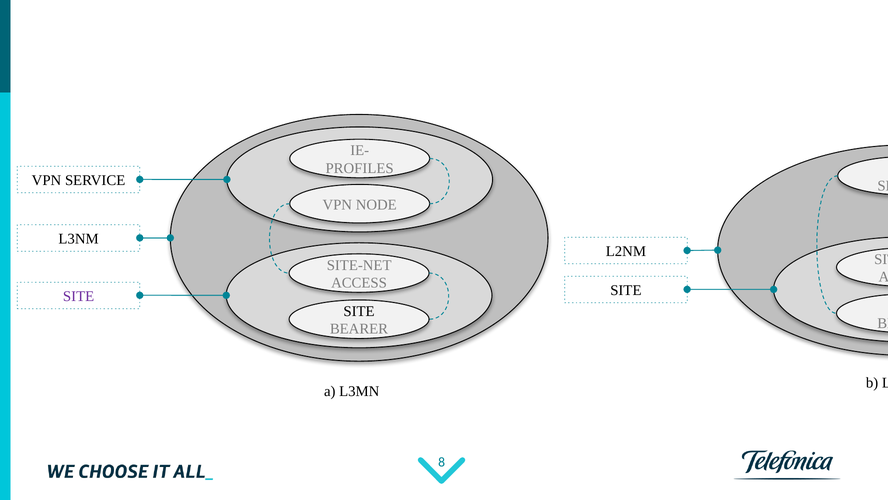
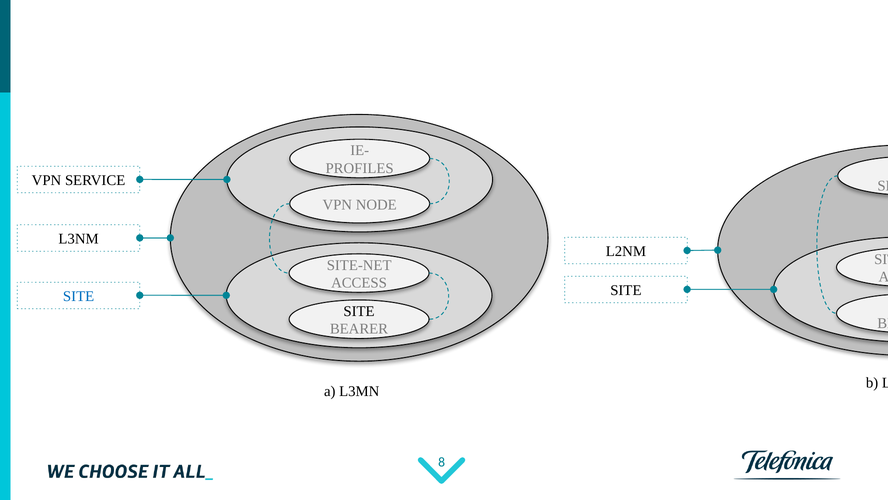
SITE at (79, 296) colour: purple -> blue
